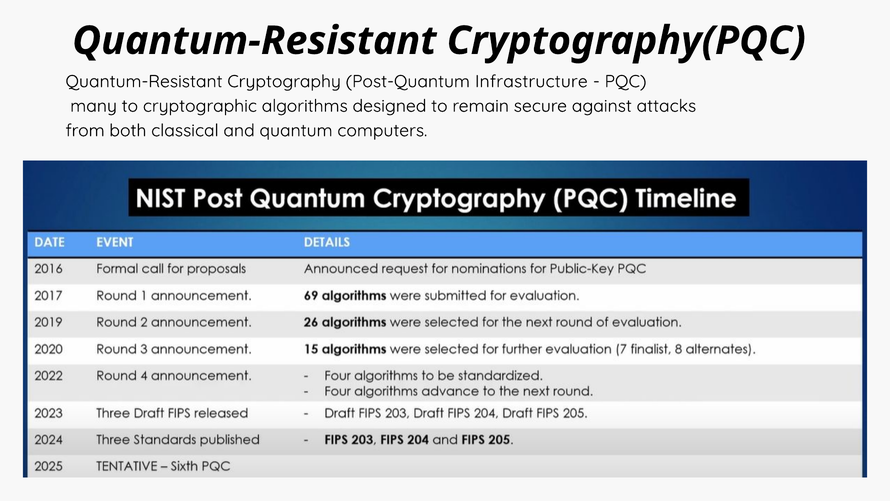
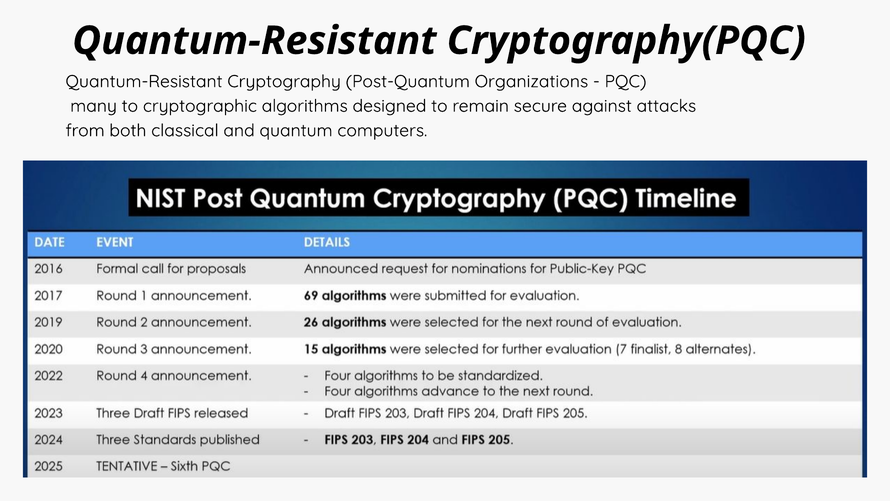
Infrastructure: Infrastructure -> Organizations
